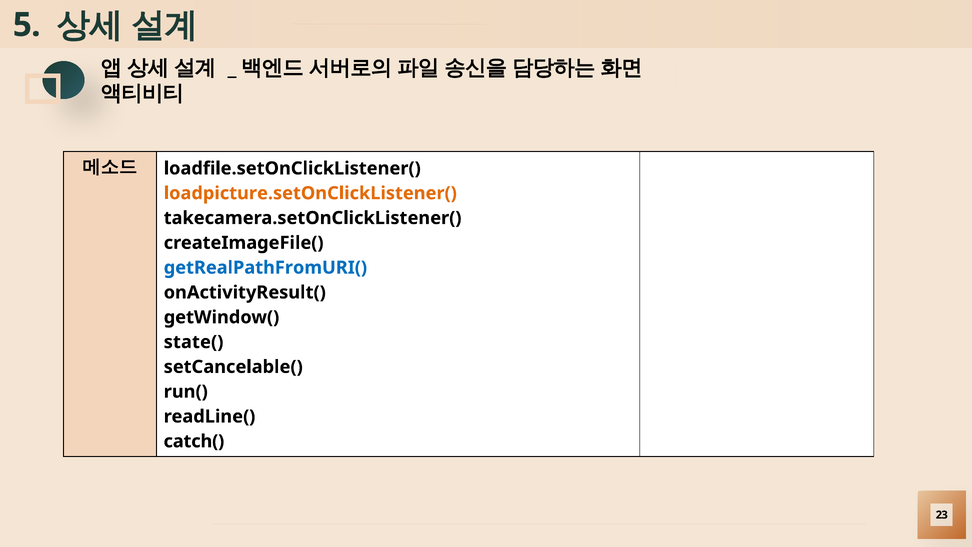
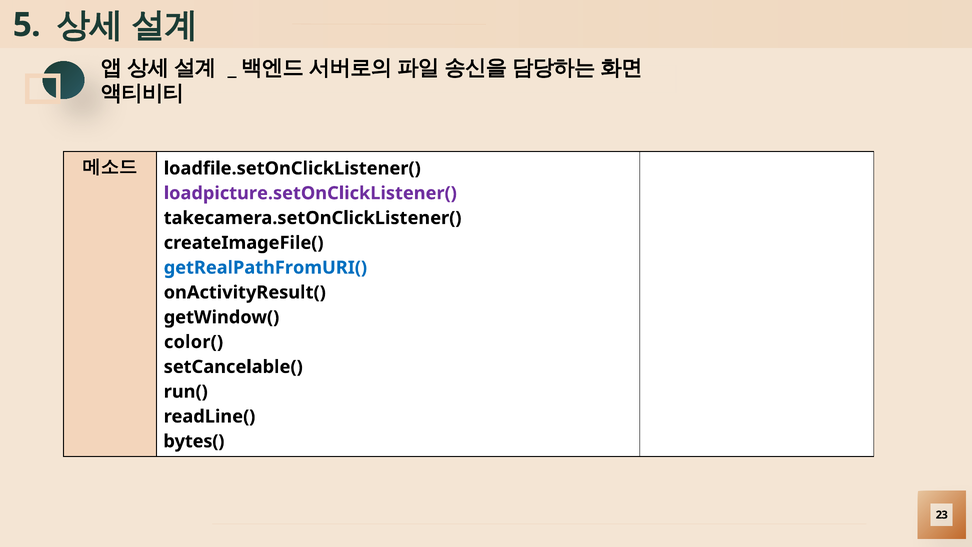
loadpicture.setOnClickListener( colour: orange -> purple
state(: state( -> color(
catch(: catch( -> bytes(
